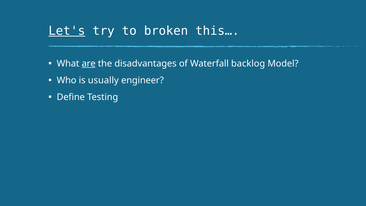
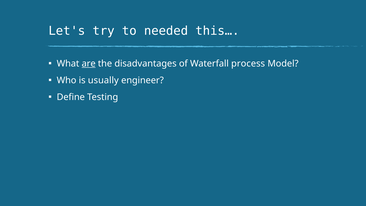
Let's underline: present -> none
broken: broken -> needed
backlog: backlog -> process
